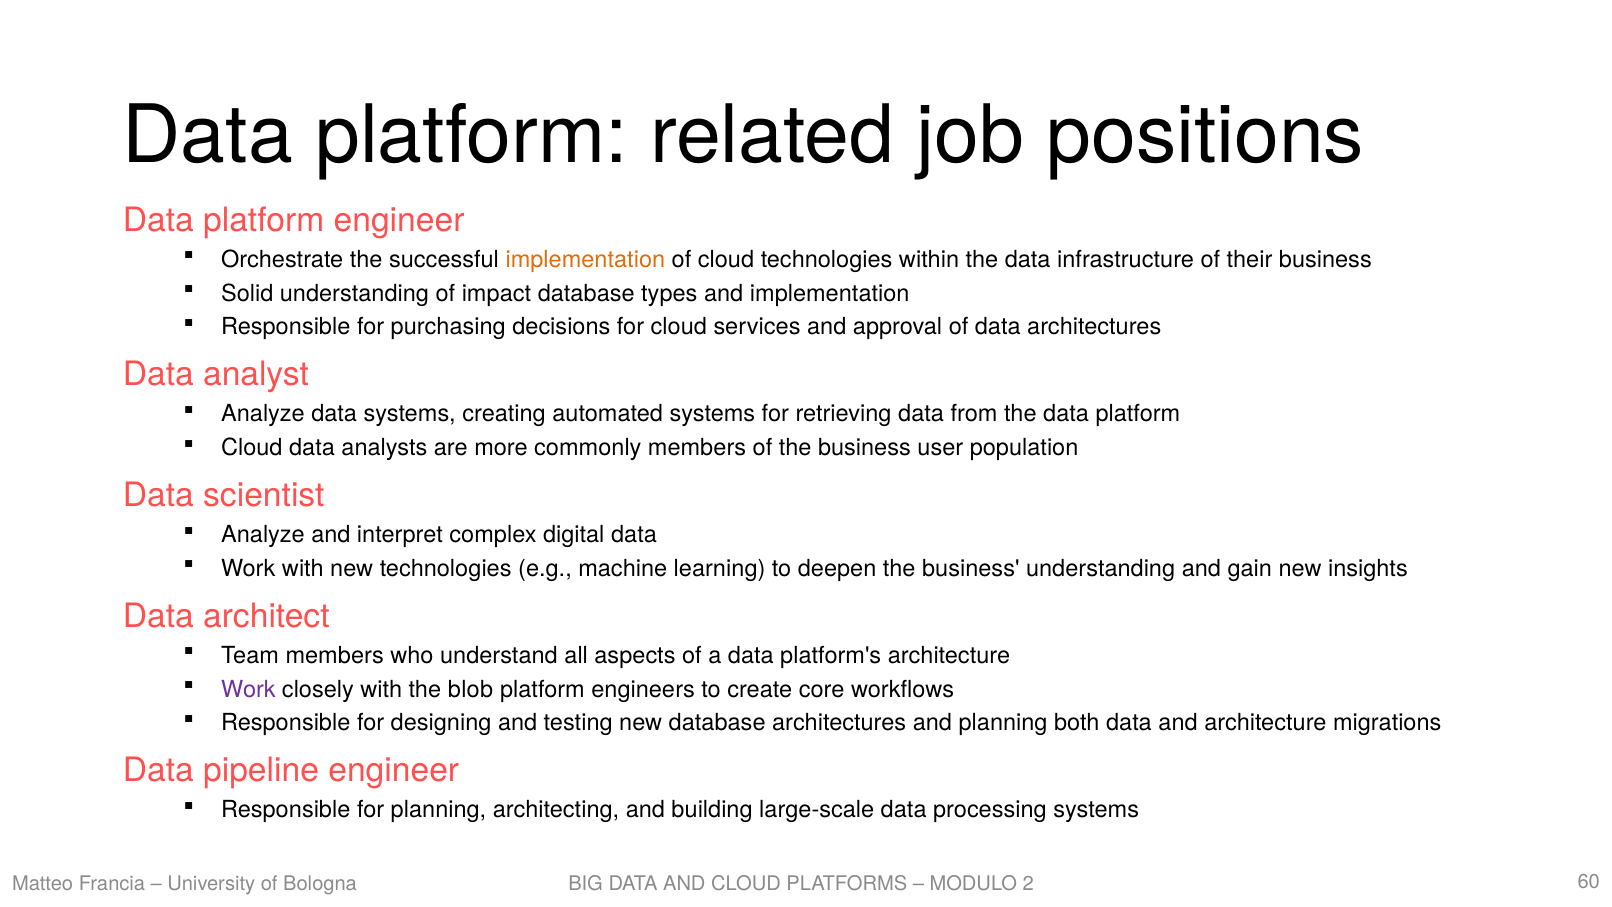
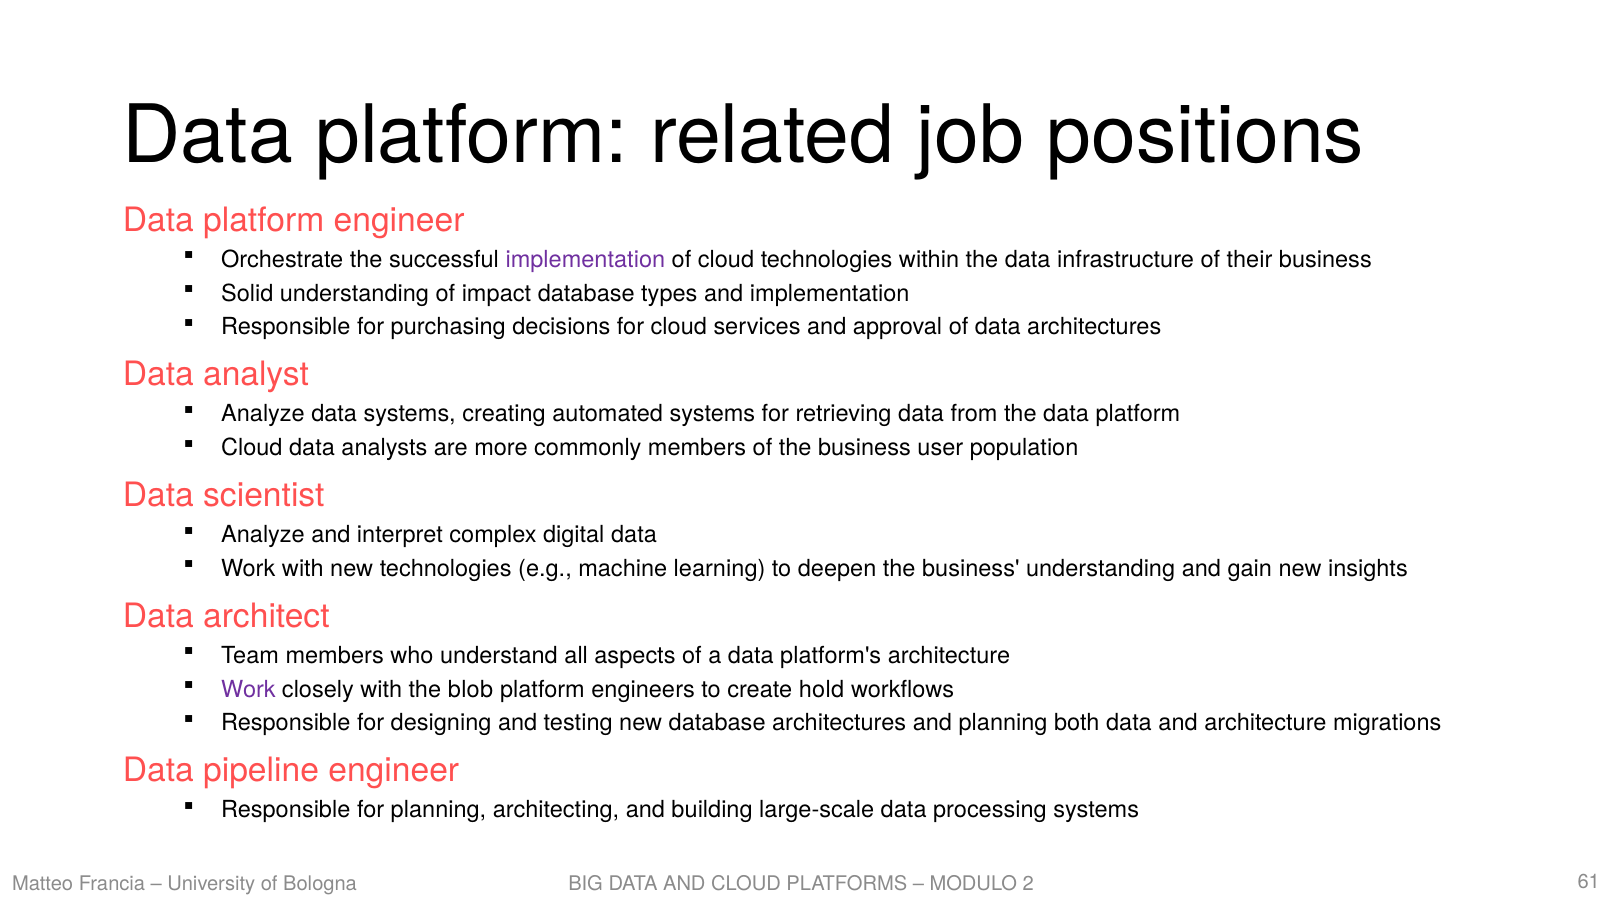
implementation at (585, 260) colour: orange -> purple
core: core -> hold
60: 60 -> 61
